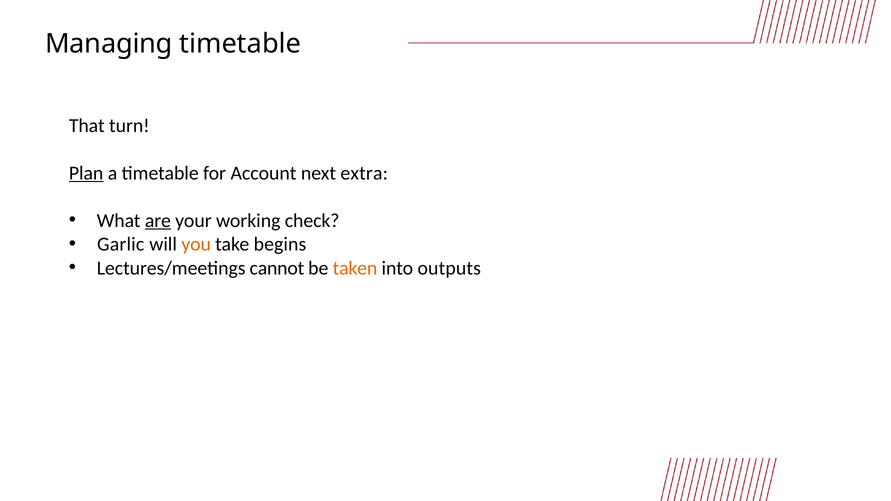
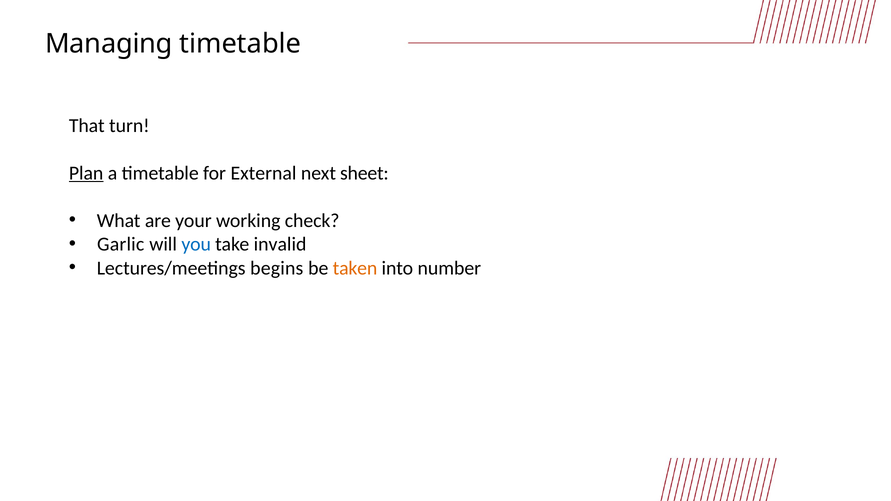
Account: Account -> External
extra: extra -> sheet
are underline: present -> none
you colour: orange -> blue
begins: begins -> invalid
cannot: cannot -> begins
outputs: outputs -> number
